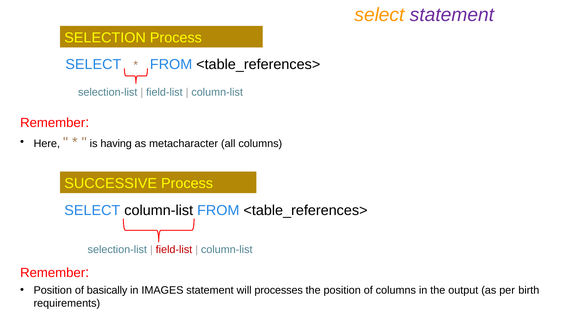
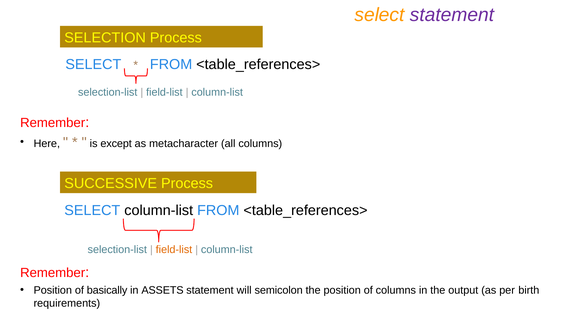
having: having -> except
field-list at (174, 250) colour: red -> orange
IMAGES: IMAGES -> ASSETS
processes: processes -> semicolon
